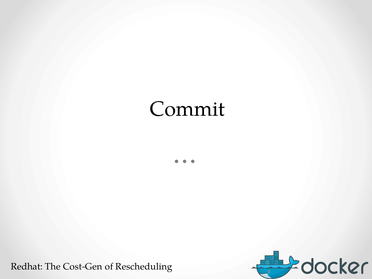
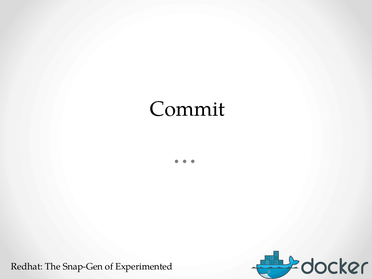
Cost-Gen: Cost-Gen -> Snap-Gen
Rescheduling: Rescheduling -> Experimented
